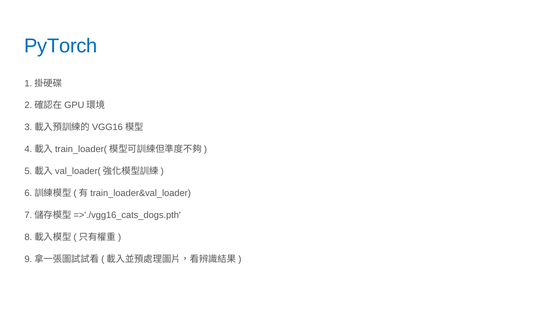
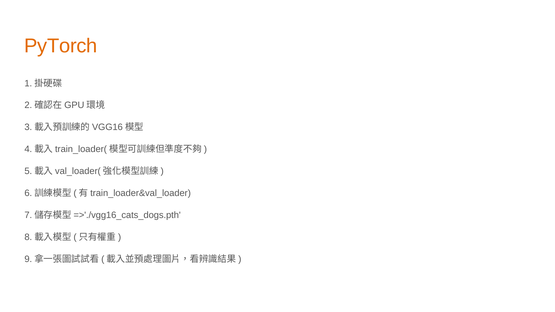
PyTorch colour: blue -> orange
